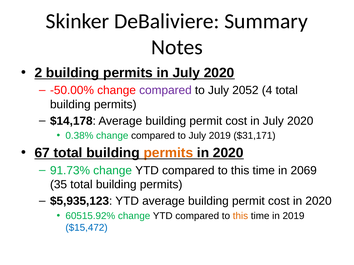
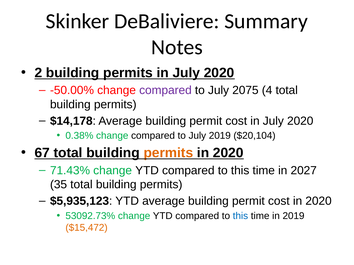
2052: 2052 -> 2075
$31,171: $31,171 -> $20,104
91.73%: 91.73% -> 71.43%
2069: 2069 -> 2027
60515.92%: 60515.92% -> 53092.73%
this at (240, 216) colour: orange -> blue
$15,472 colour: blue -> orange
